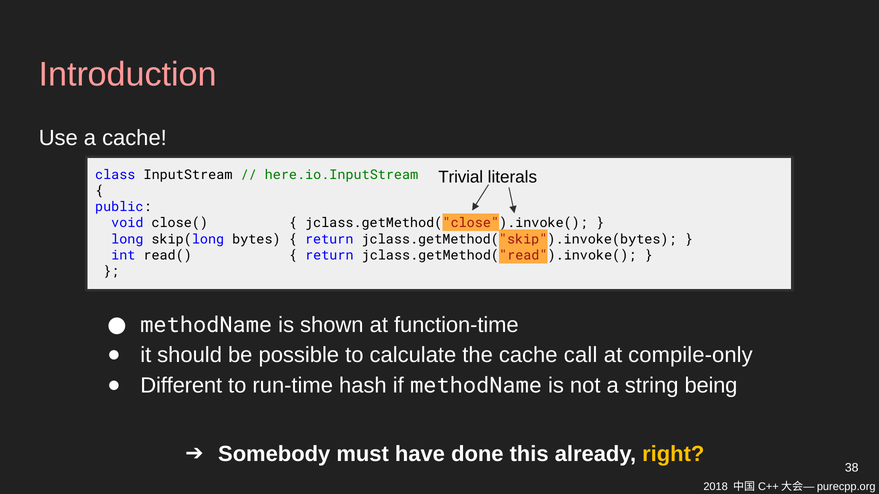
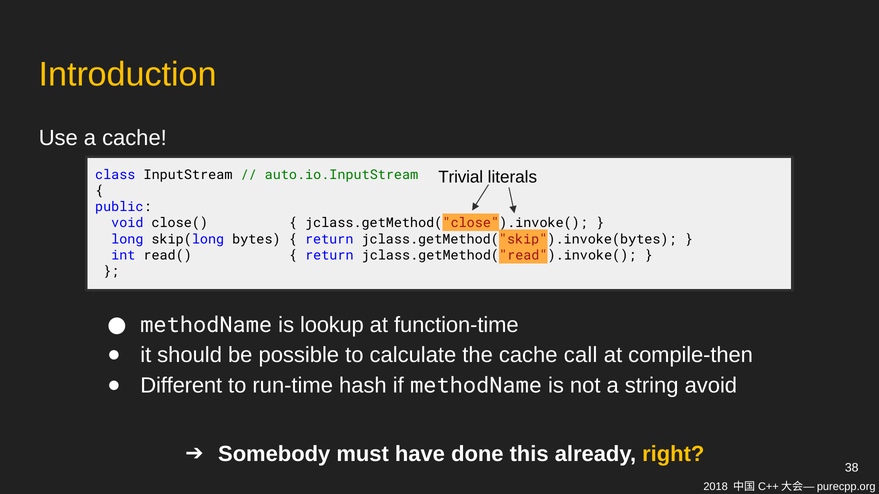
Introduction colour: pink -> yellow
here.io.InputStream: here.io.InputStream -> auto.io.InputStream
shown: shown -> lookup
compile-only: compile-only -> compile-then
being: being -> avoid
